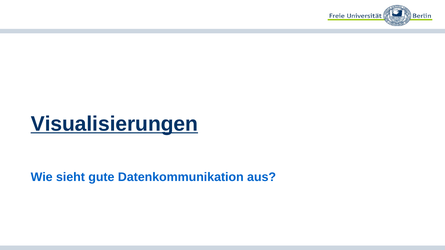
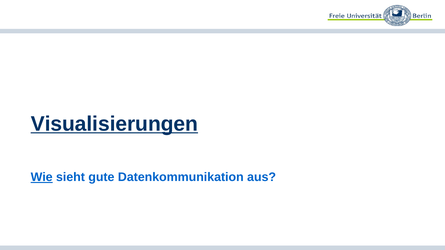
Wie underline: none -> present
